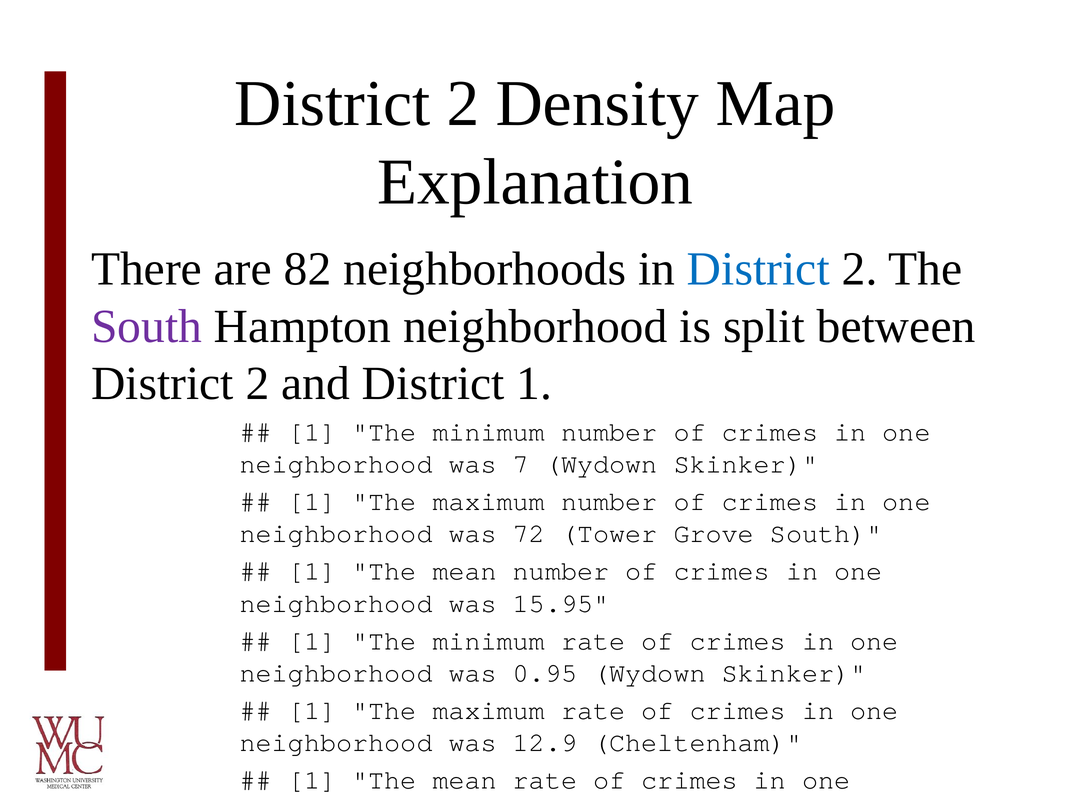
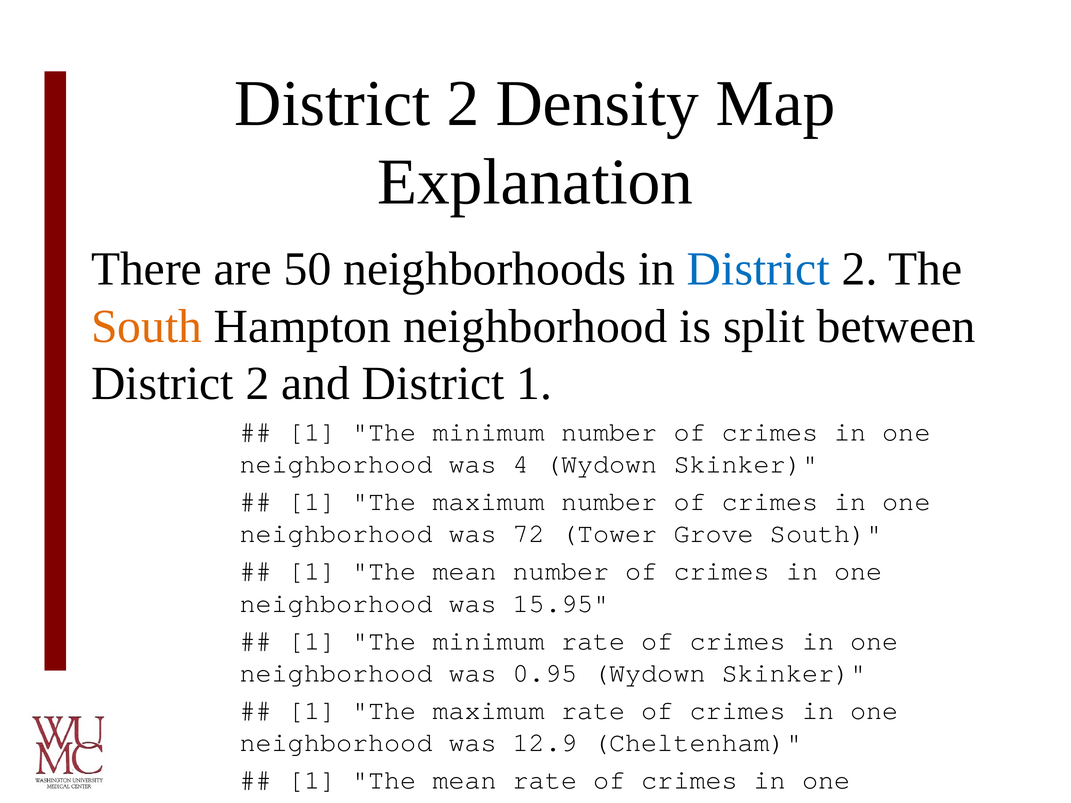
82: 82 -> 50
South at (147, 326) colour: purple -> orange
7: 7 -> 4
